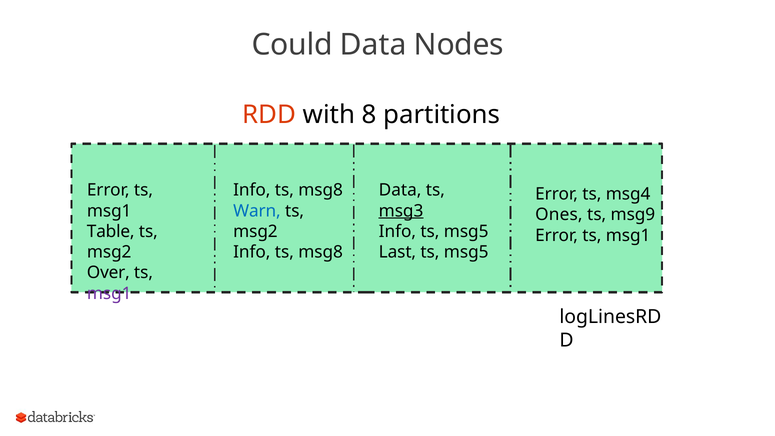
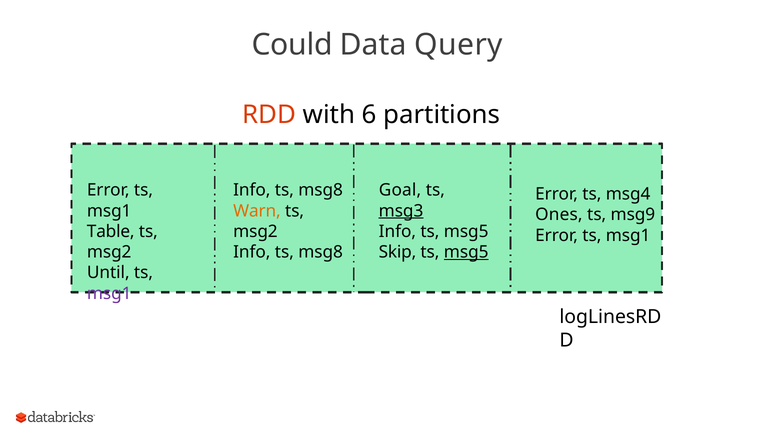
Nodes: Nodes -> Query
8: 8 -> 6
Data at (400, 190): Data -> Goal
Warn colour: blue -> orange
Last: Last -> Skip
msg5 at (466, 252) underline: none -> present
Over: Over -> Until
